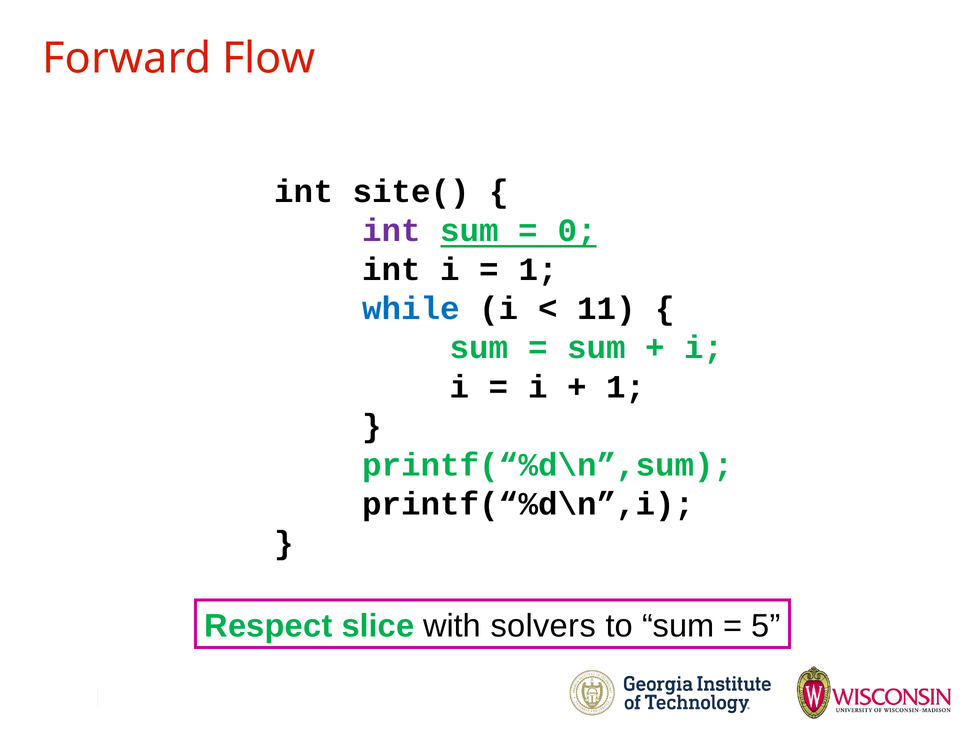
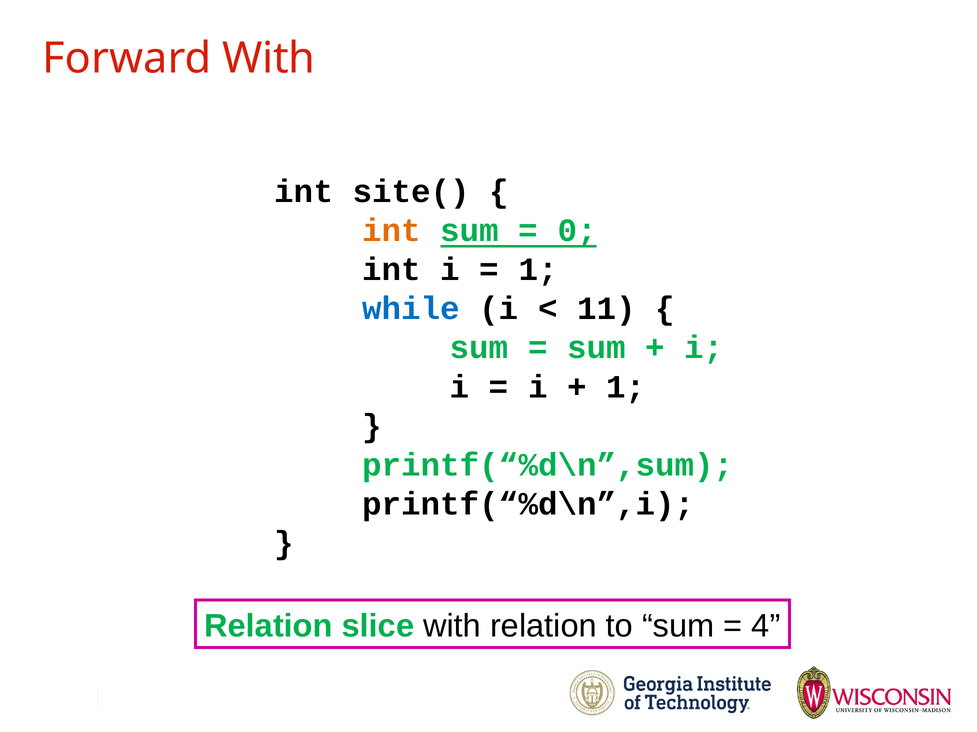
Forward Flow: Flow -> With
int at (391, 231) colour: purple -> orange
Respect at (268, 627): Respect -> Relation
with solvers: solvers -> relation
5: 5 -> 4
